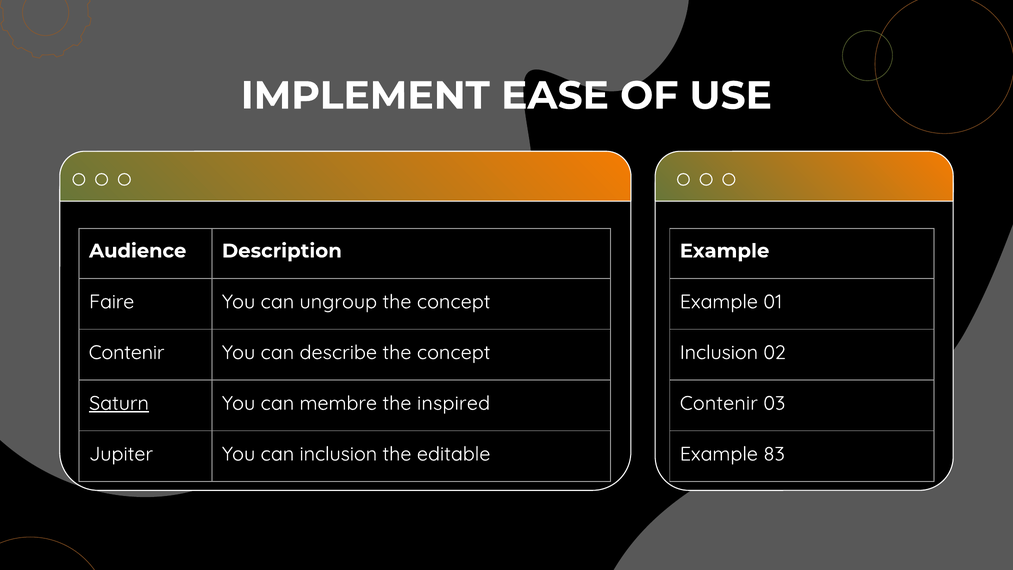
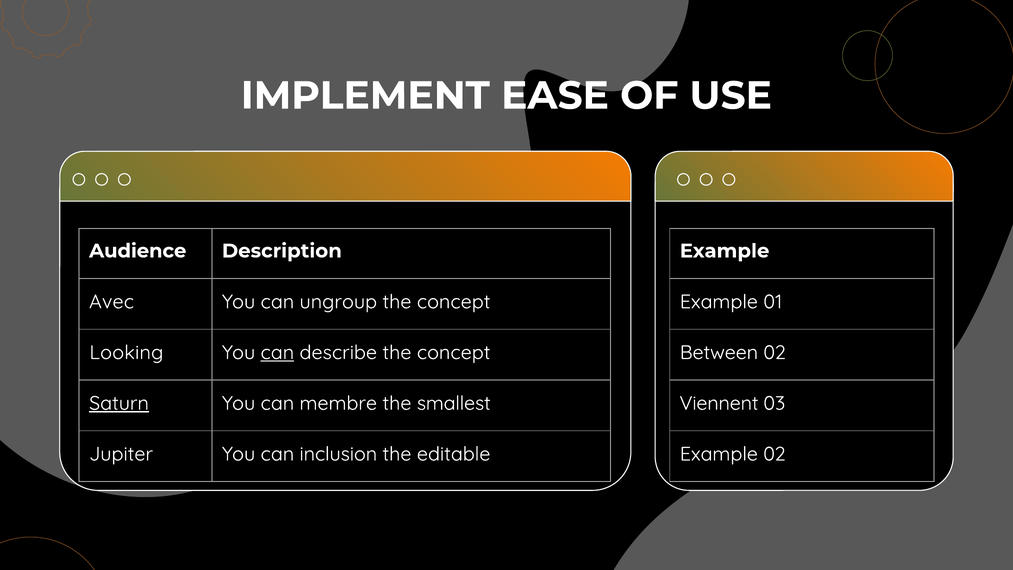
Faire: Faire -> Avec
Contenir at (127, 352): Contenir -> Looking
can at (277, 352) underline: none -> present
Inclusion at (719, 352): Inclusion -> Between
inspired: inspired -> smallest
Contenir at (719, 403): Contenir -> Viennent
Example 83: 83 -> 02
